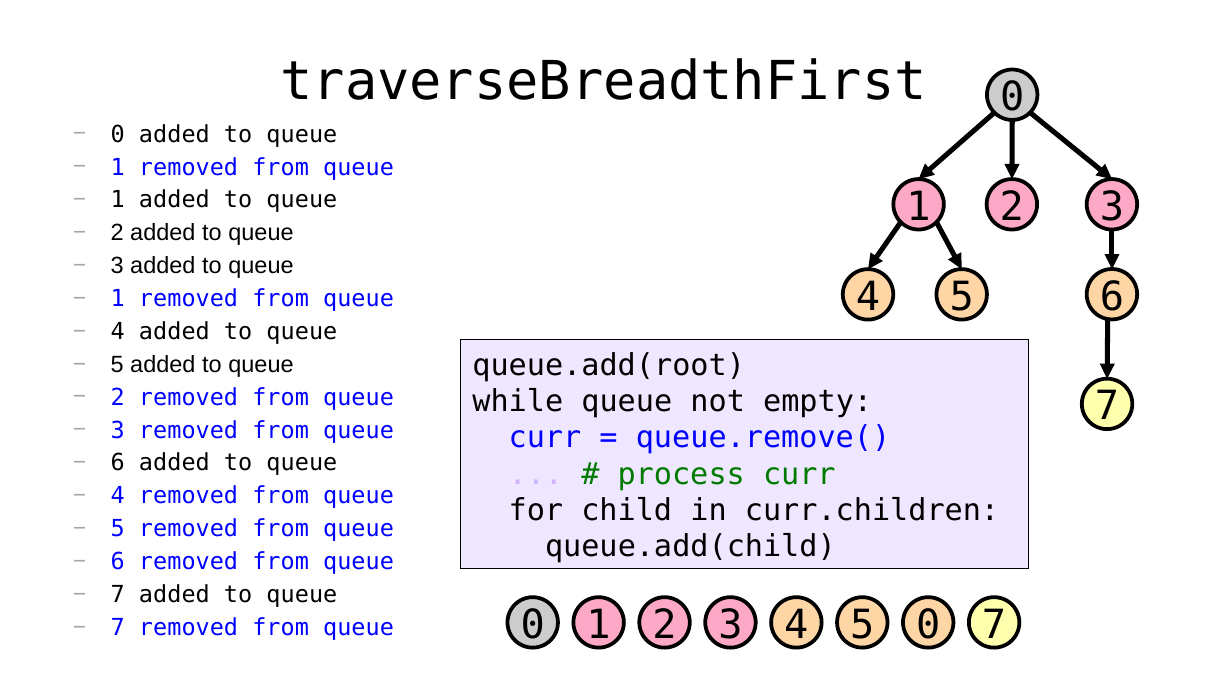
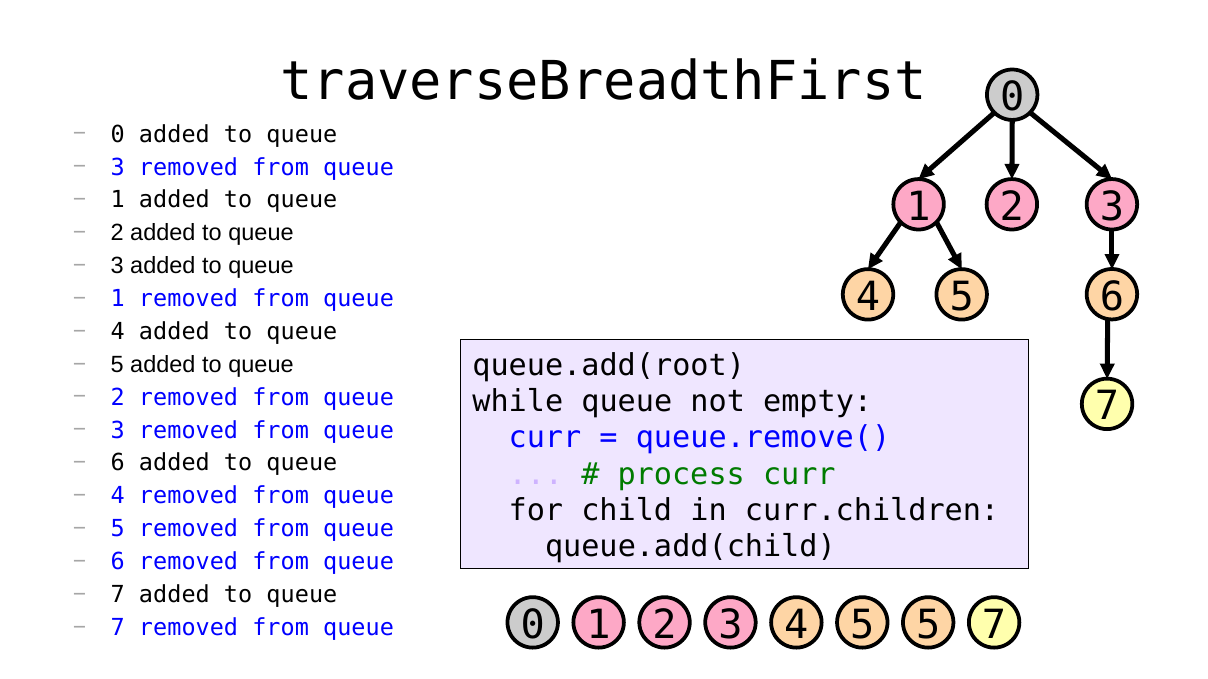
1 at (118, 167): 1 -> 3
5 0: 0 -> 5
